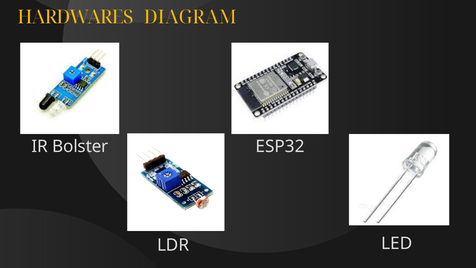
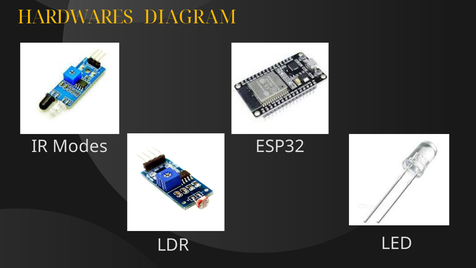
Bolster: Bolster -> Modes
